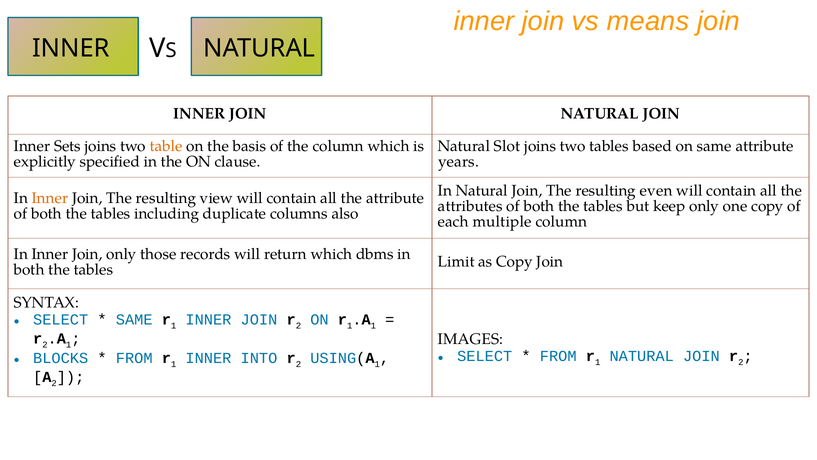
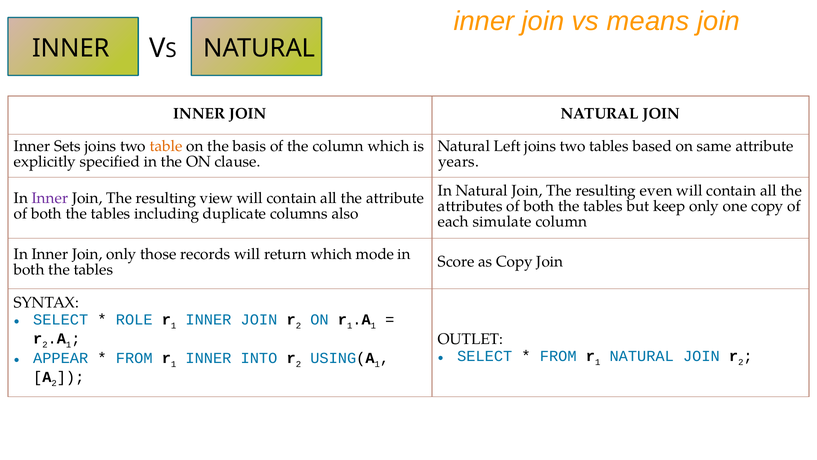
Slot: Slot -> Left
Inner at (50, 198) colour: orange -> purple
multiple: multiple -> simulate
dbms: dbms -> mode
Limit: Limit -> Score
SAME at (134, 319): SAME -> ROLE
IMAGES: IMAGES -> OUTLET
BLOCKS: BLOCKS -> APPEAR
